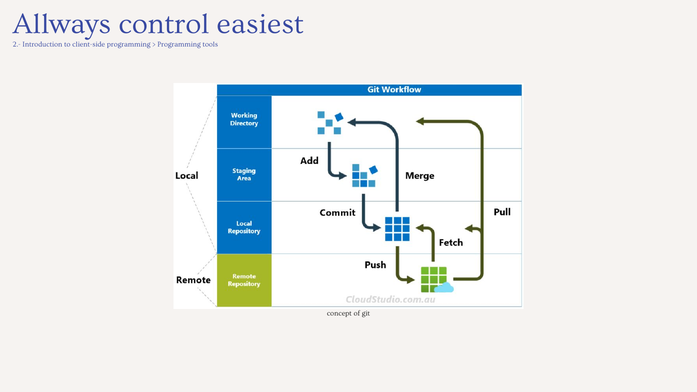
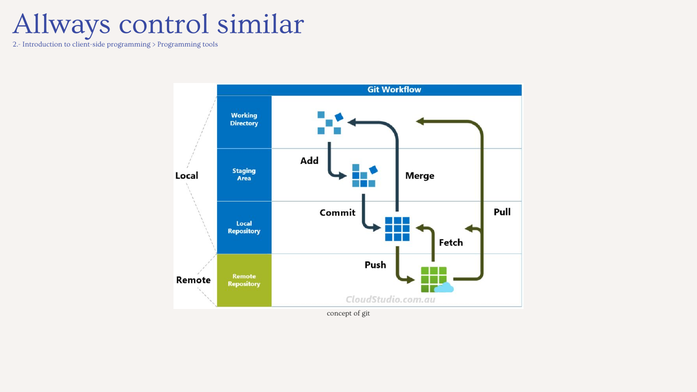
easiest: easiest -> similar
